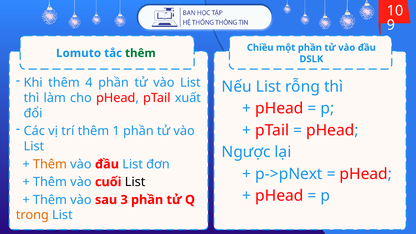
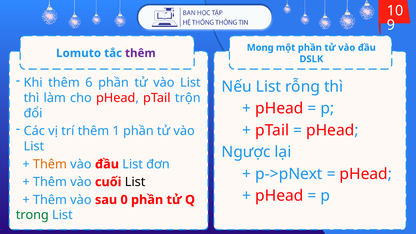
Chiều: Chiều -> Mong
thêm at (140, 53) colour: green -> purple
4: 4 -> 6
xuất: xuất -> trộn
3: 3 -> 0
trong colour: orange -> green
